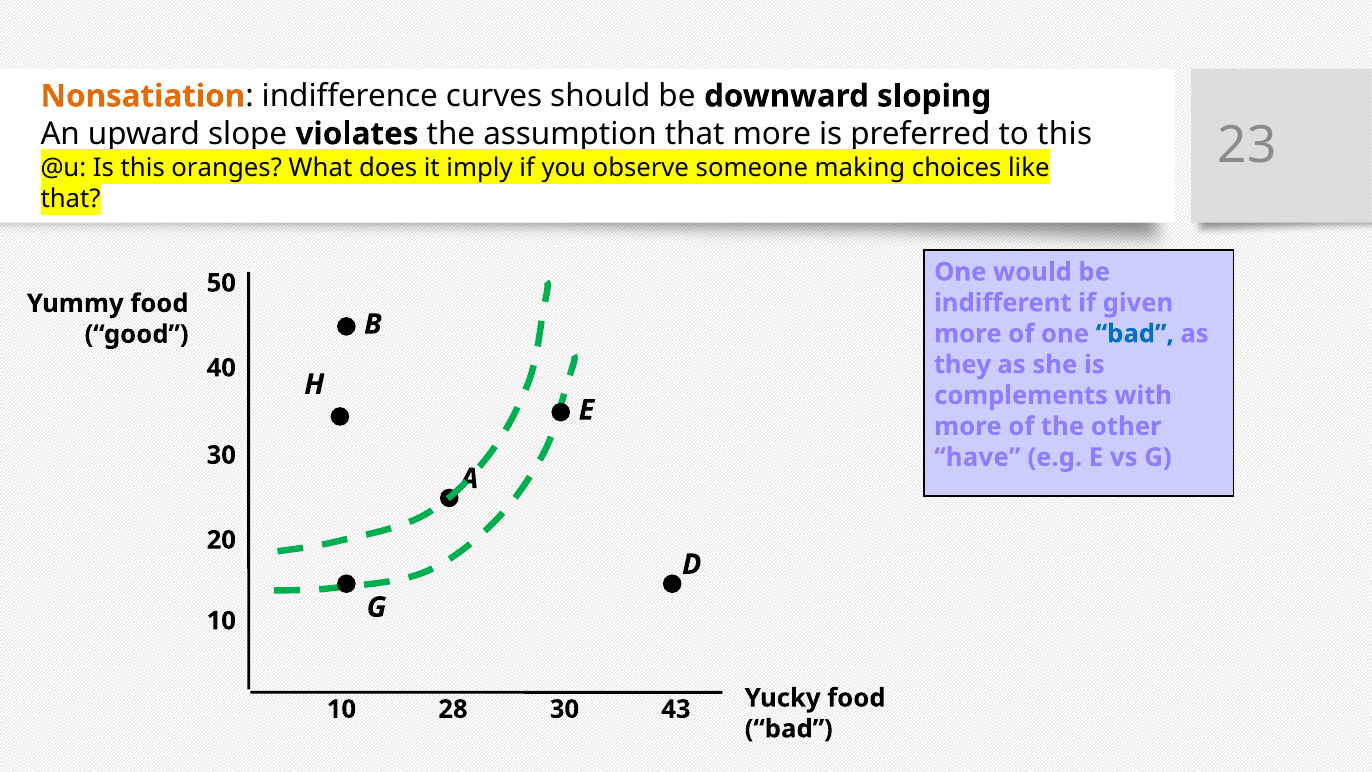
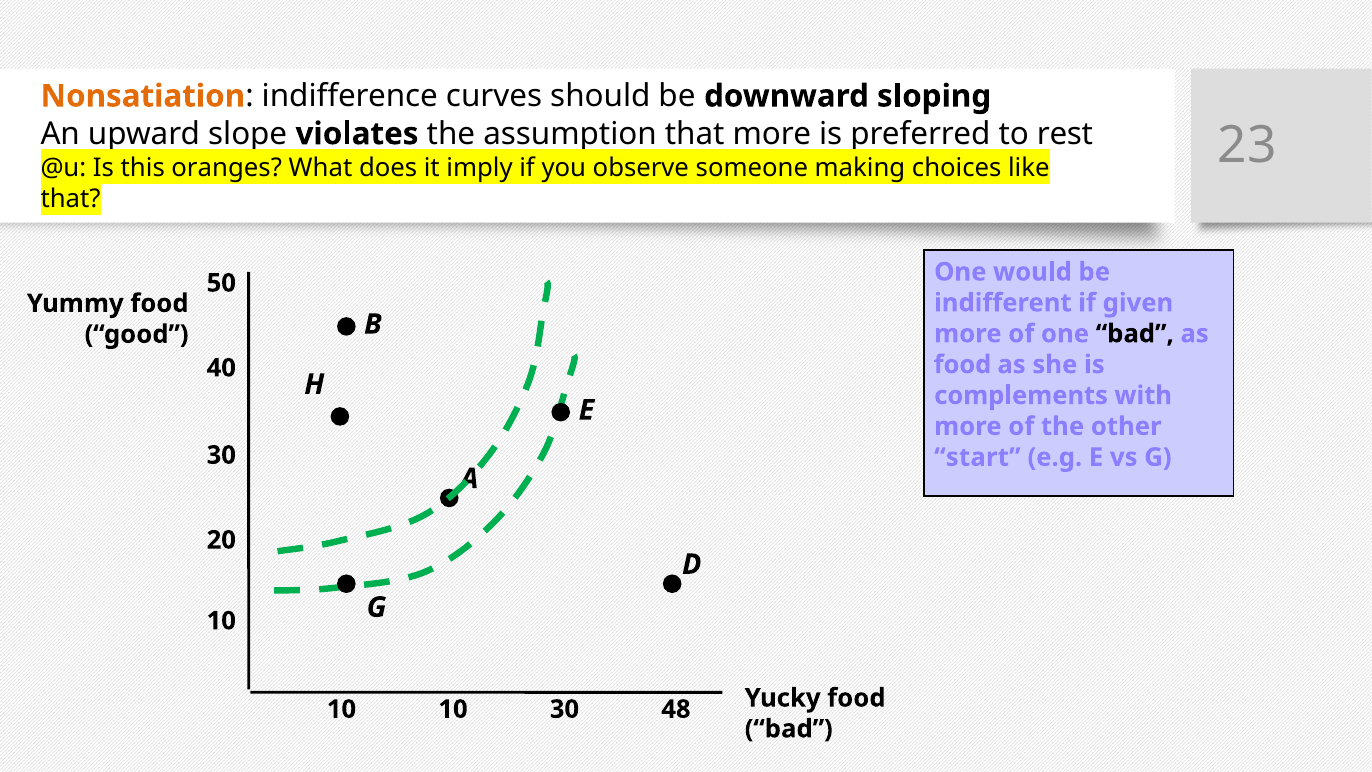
this at (1065, 134): this -> rest
bad at (1135, 334) colour: blue -> black
they at (963, 365): they -> food
have: have -> start
10 28: 28 -> 10
43: 43 -> 48
